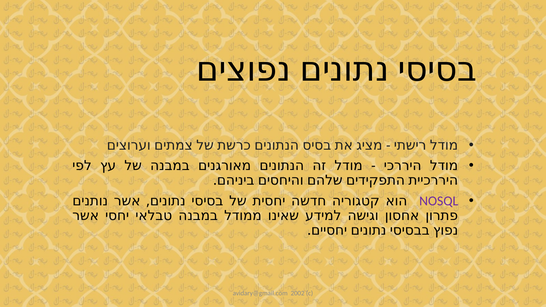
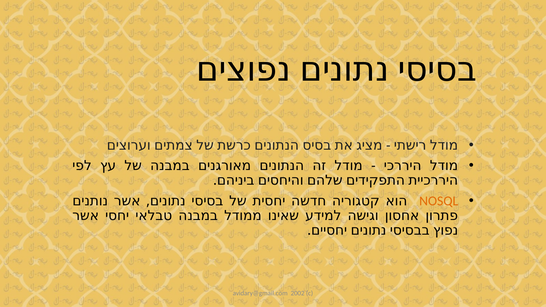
NOSQL colour: purple -> orange
